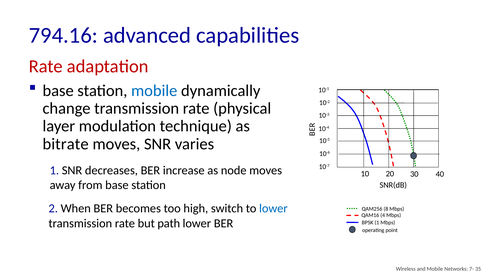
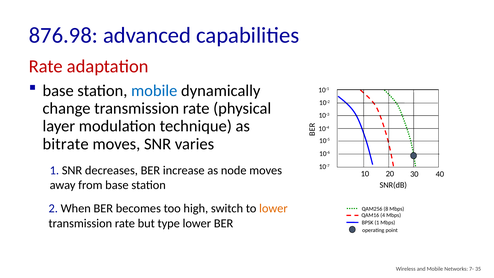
794.16: 794.16 -> 876.98
lower at (273, 208) colour: blue -> orange
path: path -> type
